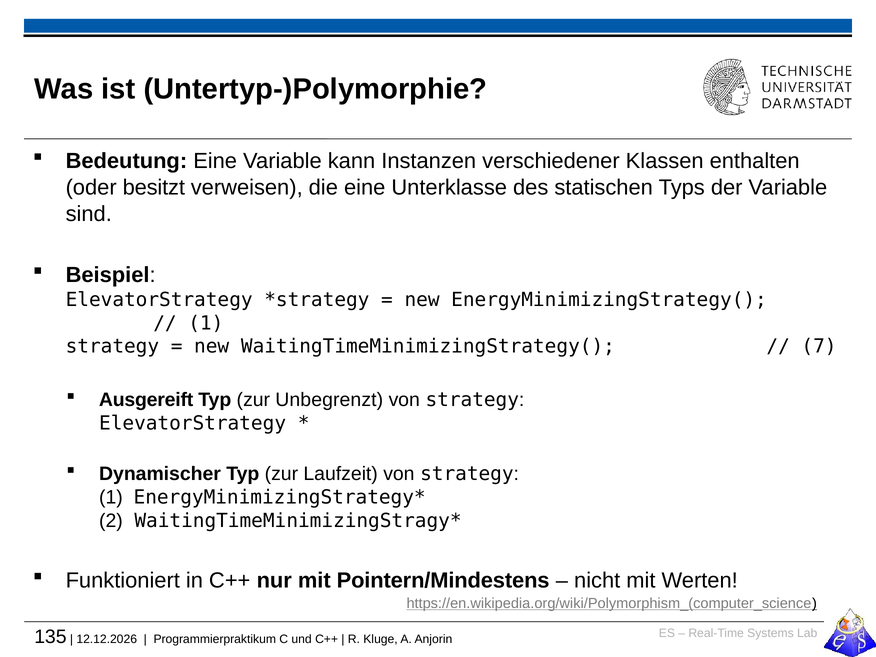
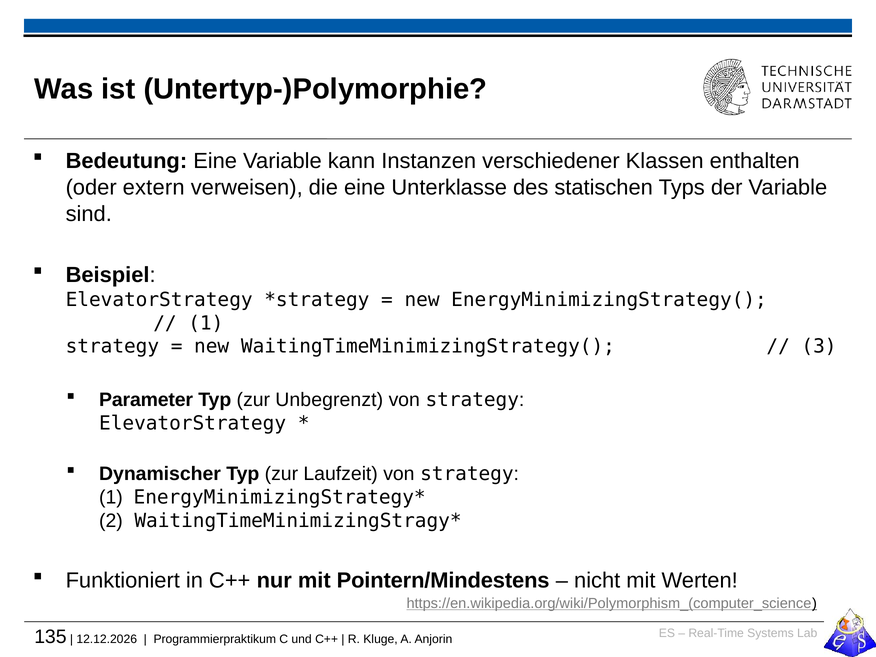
besitzt: besitzt -> extern
7: 7 -> 3
Ausgereift: Ausgereift -> Parameter
